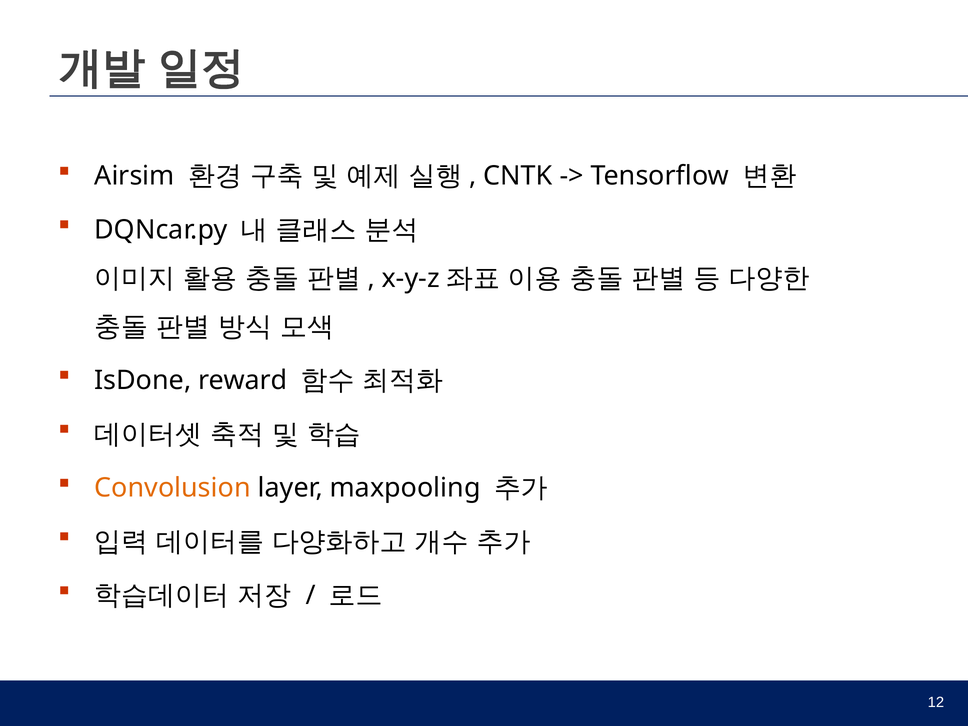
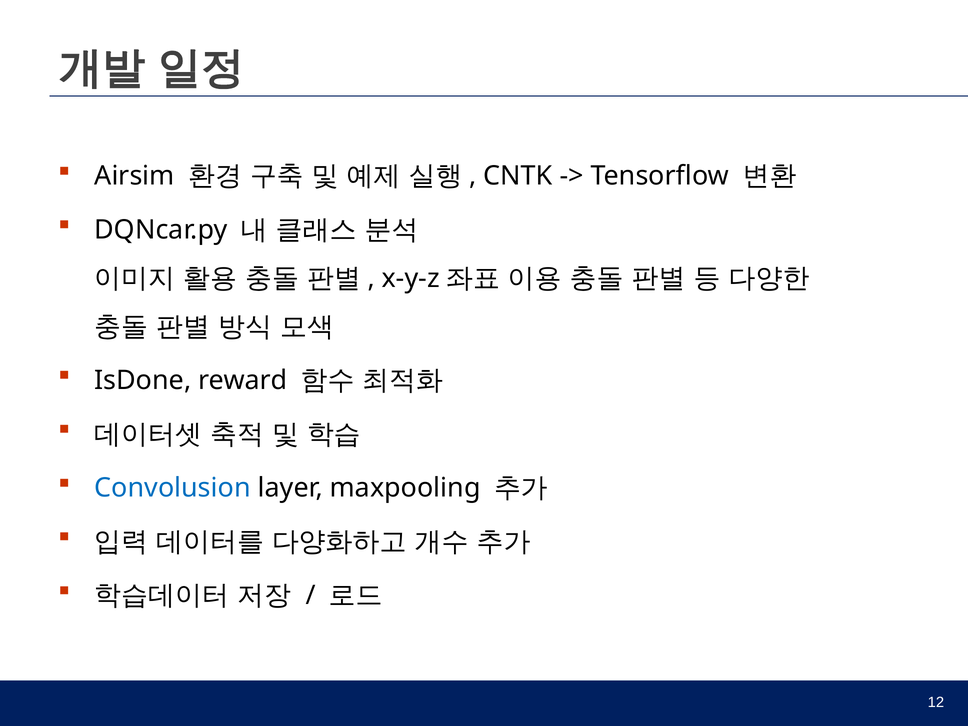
Convolusion colour: orange -> blue
